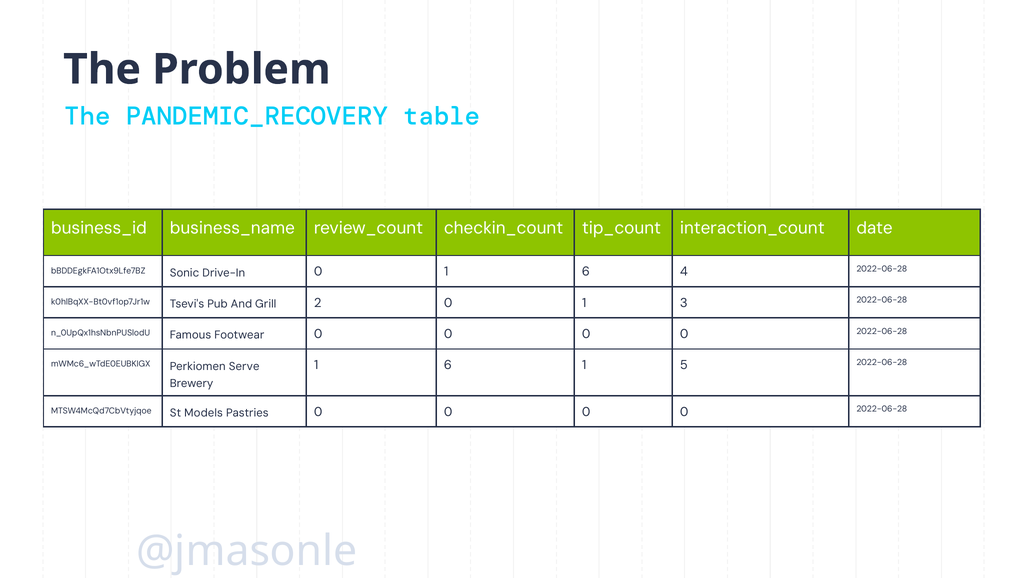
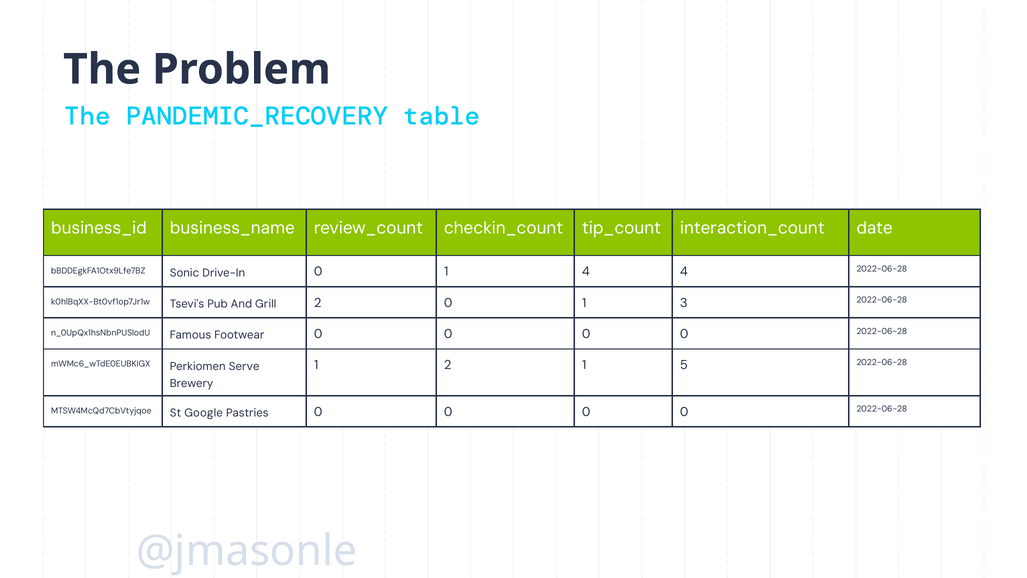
0 1 6: 6 -> 4
6 at (448, 365): 6 -> 2
Models: Models -> Google
